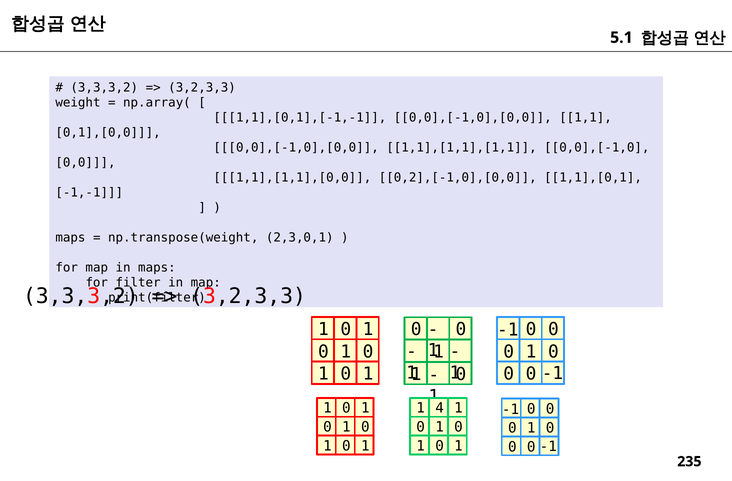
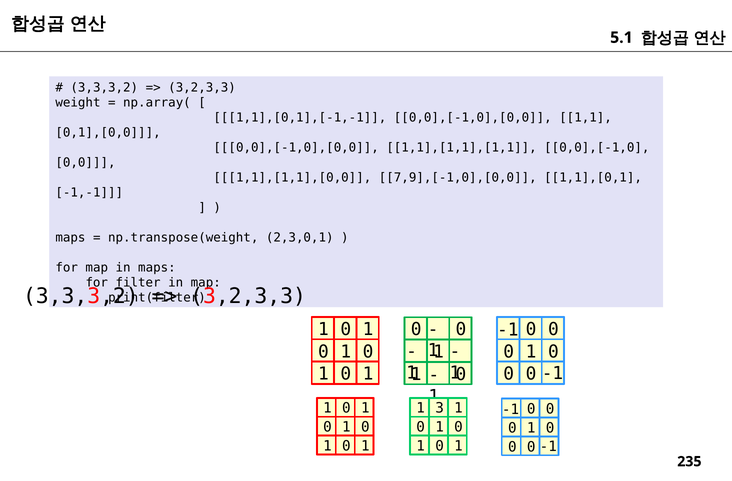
0,2],[-1,0],[0,0: 0,2],[-1,0],[0,0 -> 7,9],[-1,0],[0,0
4: 4 -> 3
